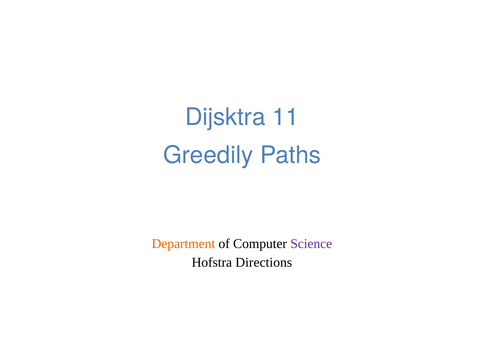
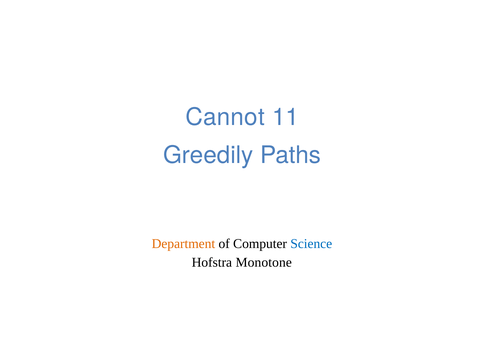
Dijsktra: Dijsktra -> Cannot
Science colour: purple -> blue
Directions: Directions -> Monotone
